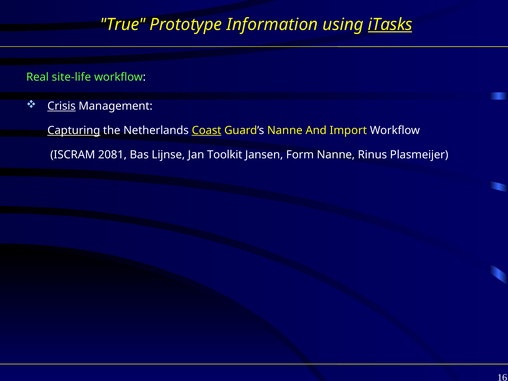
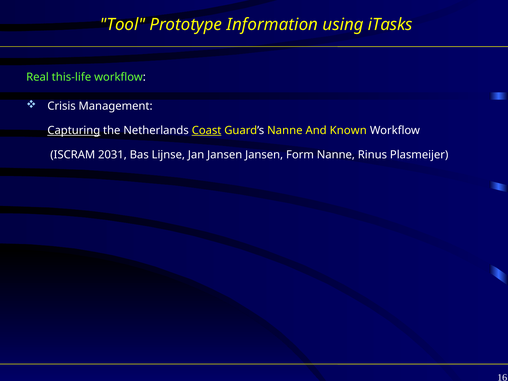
True: True -> Tool
iTasks underline: present -> none
site-life: site-life -> this-life
Crisis underline: present -> none
Import: Import -> Known
2081: 2081 -> 2031
Jan Toolkit: Toolkit -> Jansen
